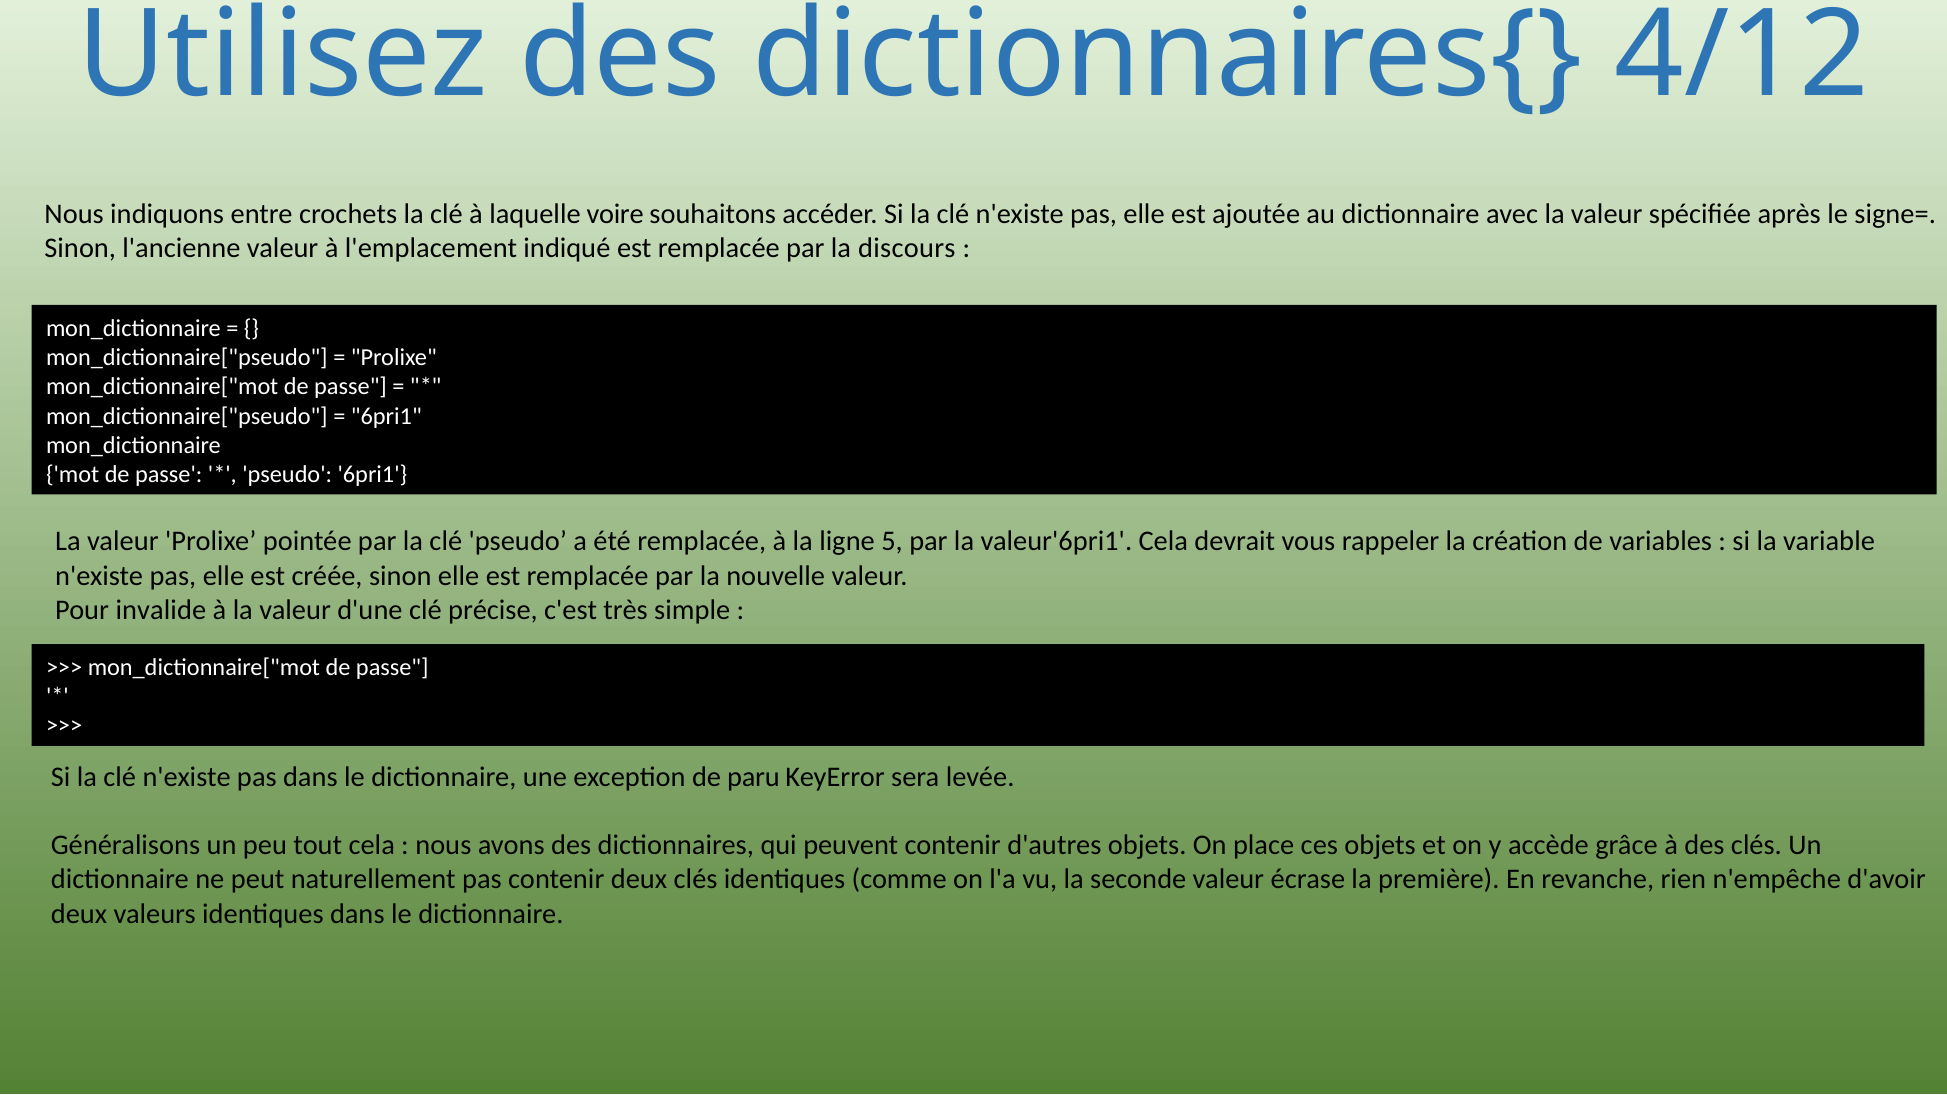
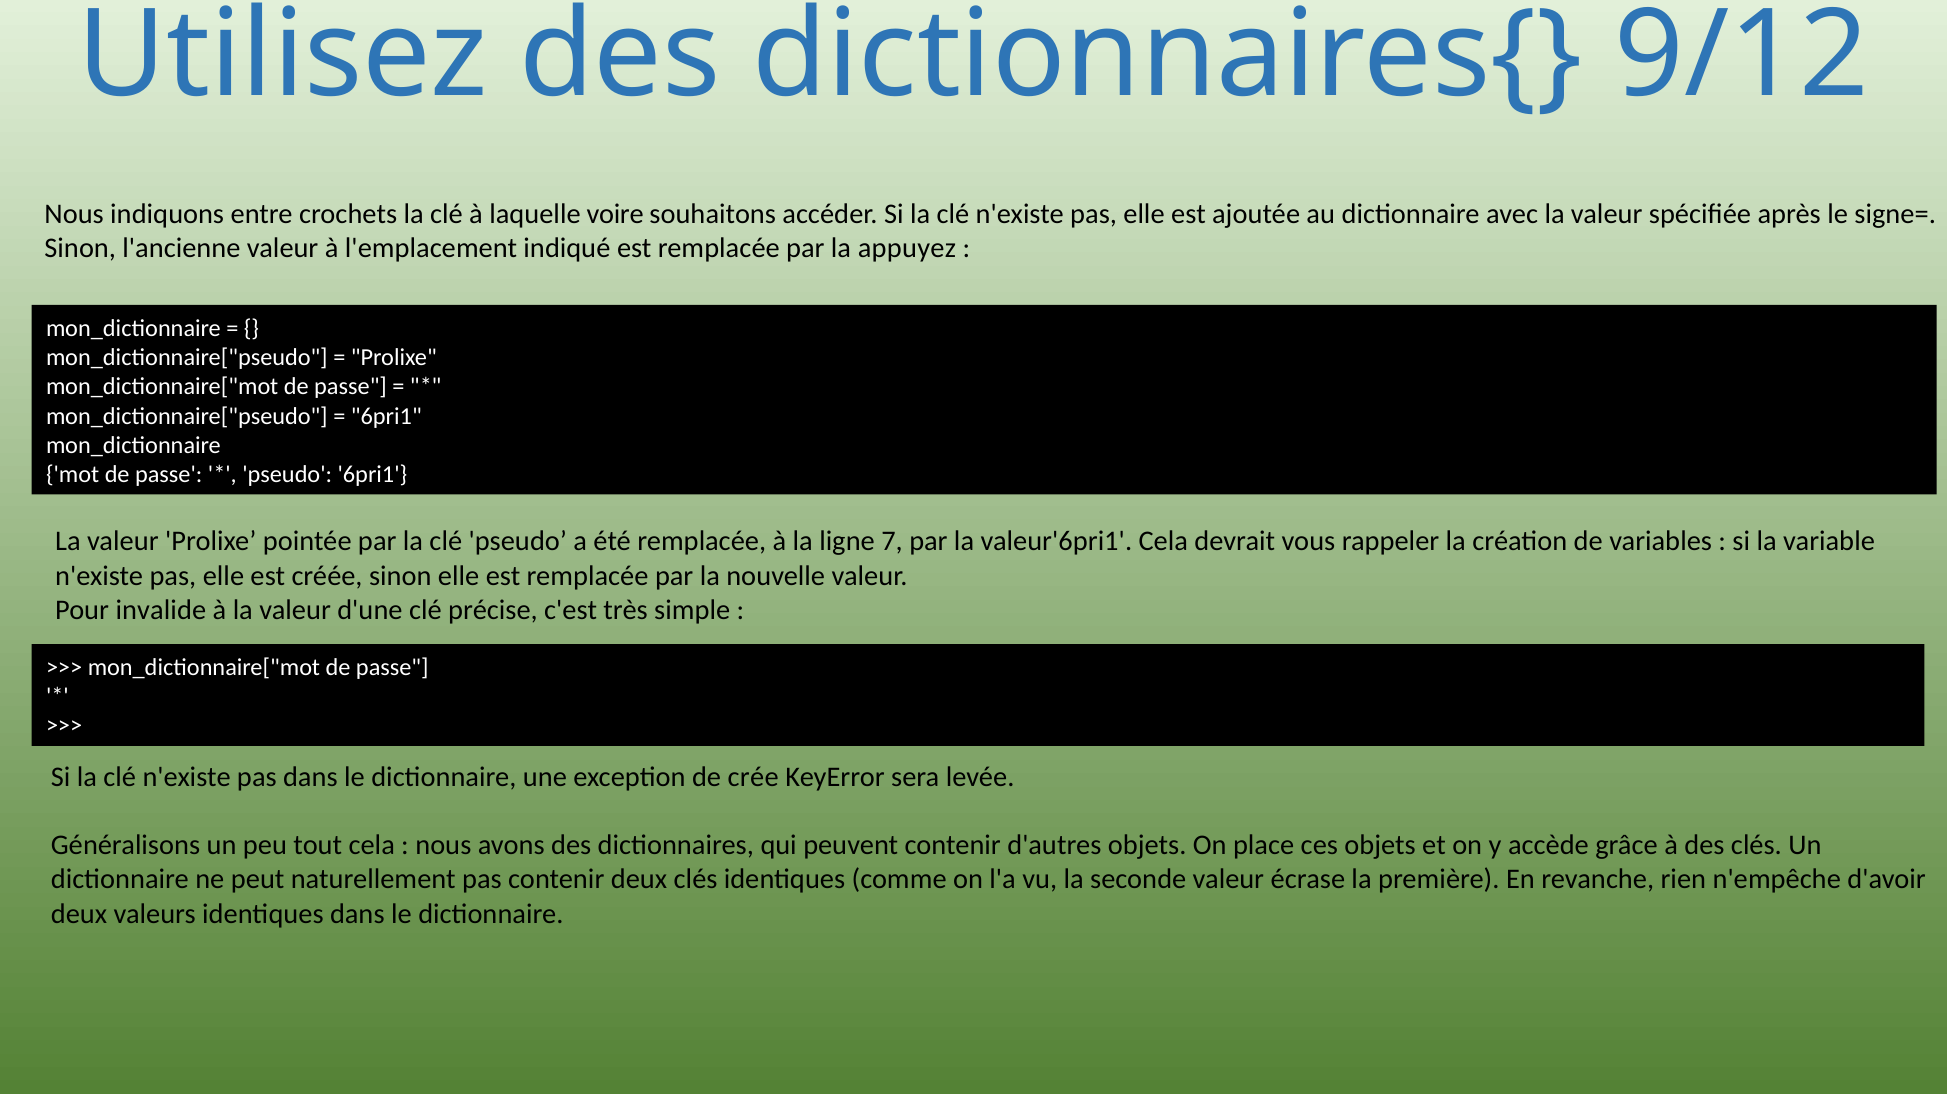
4/12: 4/12 -> 9/12
discours: discours -> appuyez
5: 5 -> 7
paru: paru -> crée
